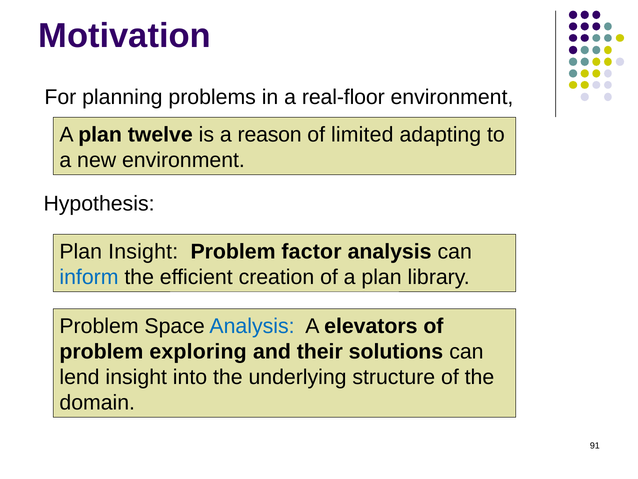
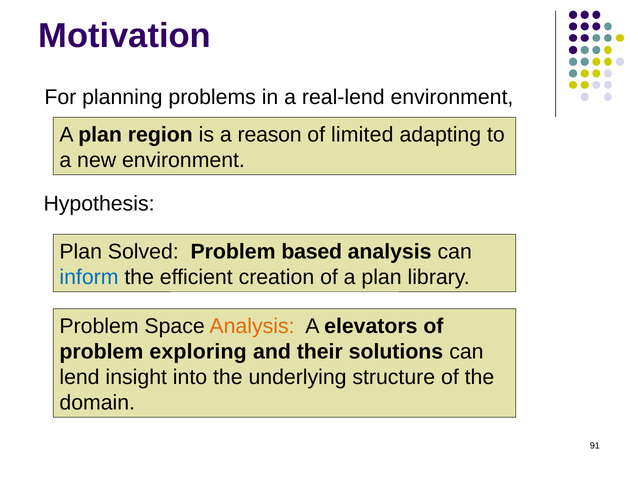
real-floor: real-floor -> real-lend
twelve: twelve -> region
Plan Insight: Insight -> Solved
factor: factor -> based
Analysis at (252, 326) colour: blue -> orange
